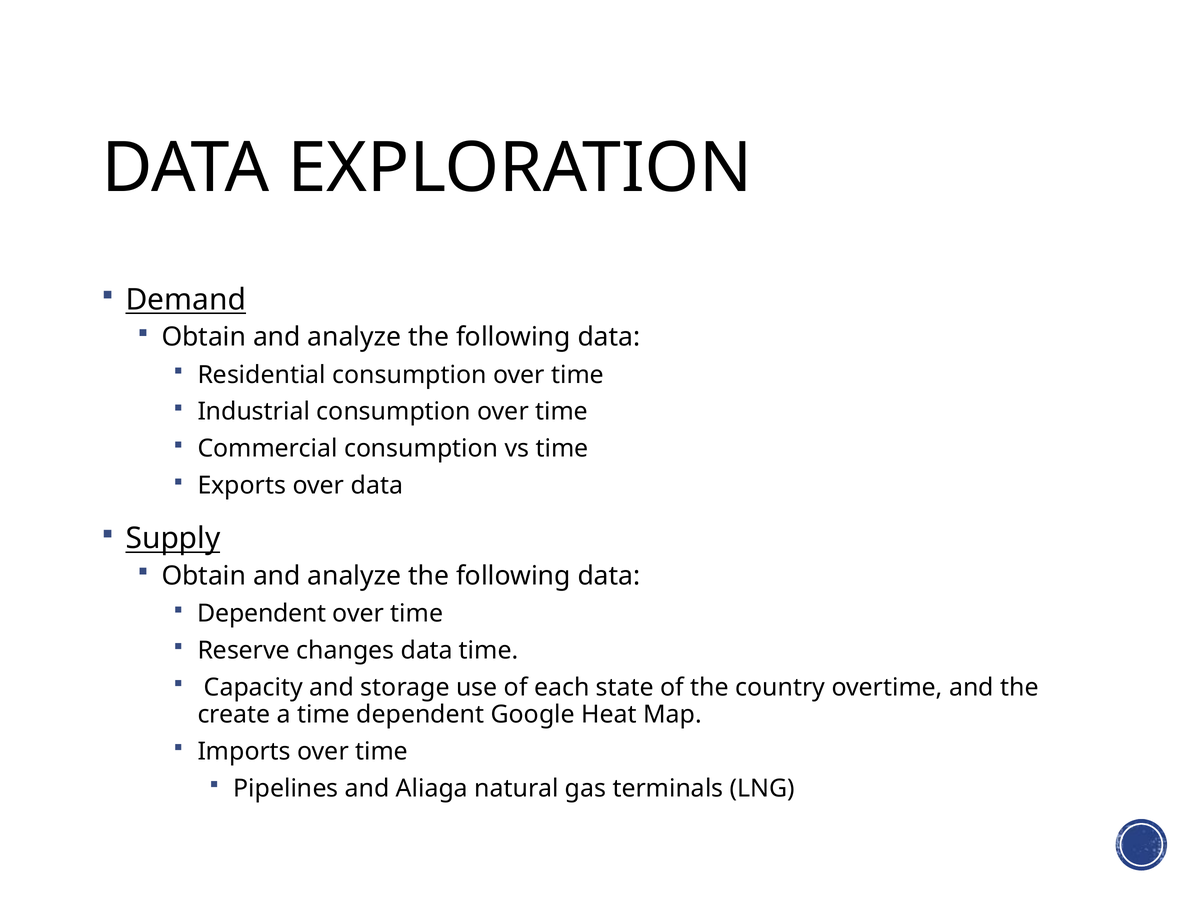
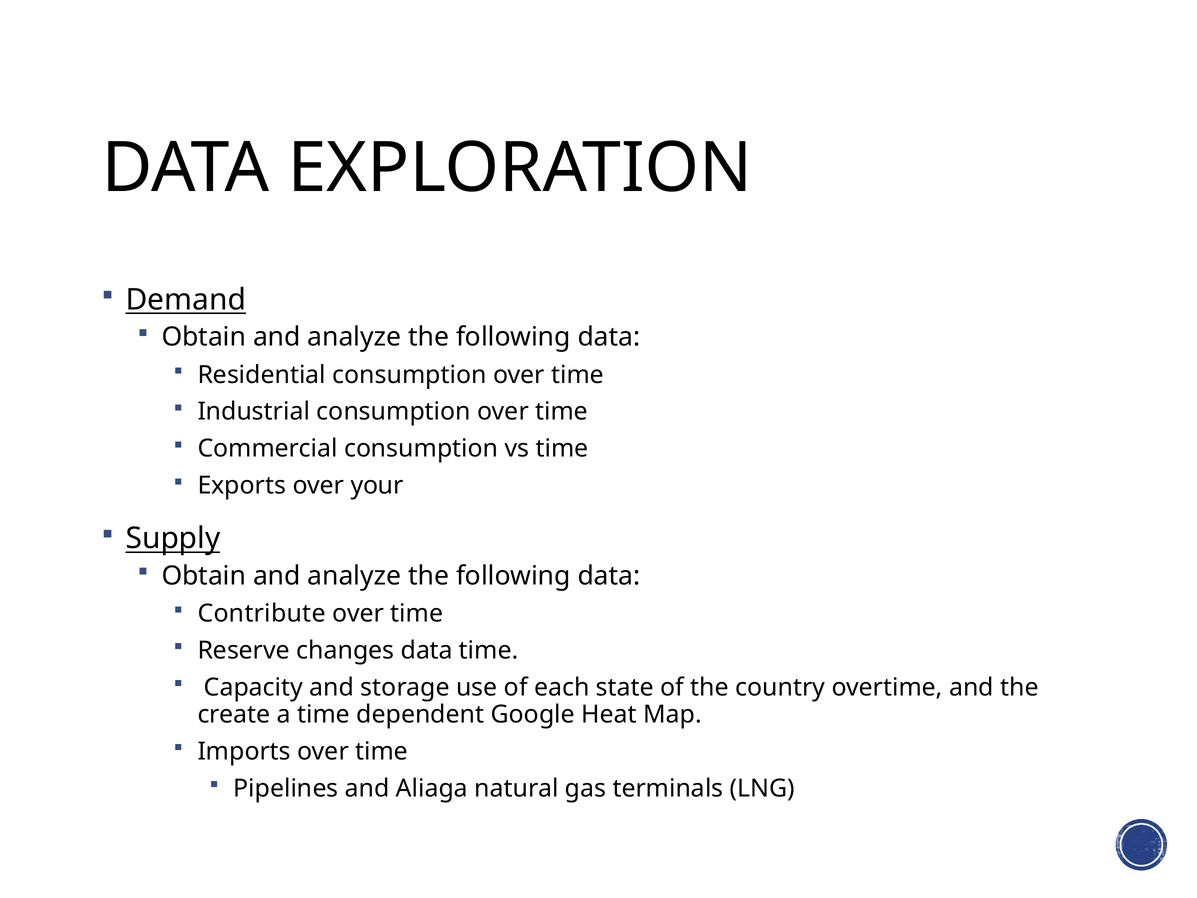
over data: data -> your
Dependent at (262, 613): Dependent -> Contribute
